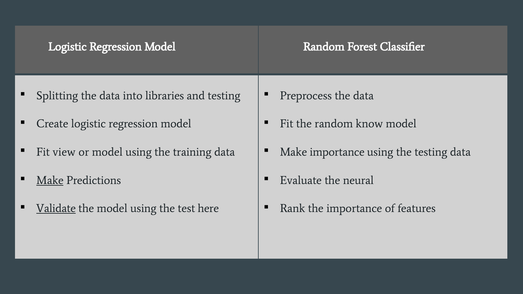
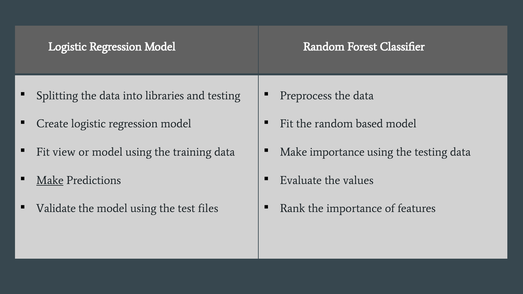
know: know -> based
neural: neural -> values
Validate underline: present -> none
here: here -> files
